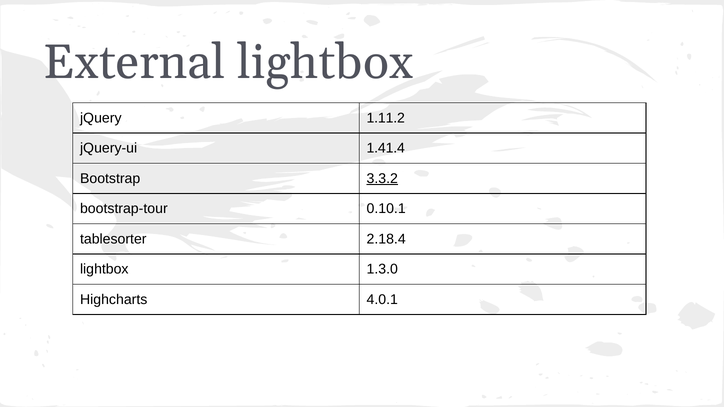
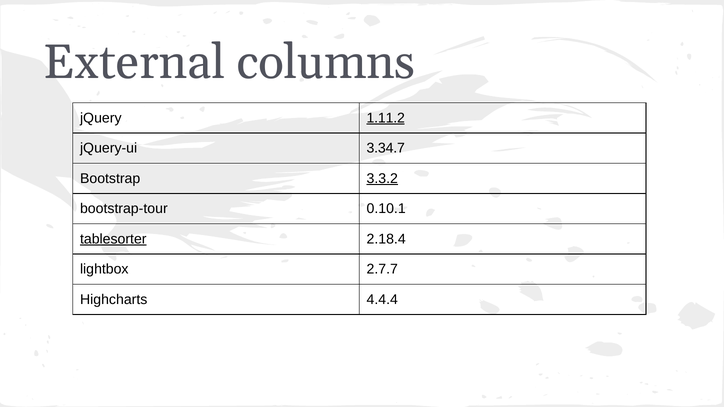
External lightbox: lightbox -> columns
1.11.2 underline: none -> present
1.41.4: 1.41.4 -> 3.34.7
tablesorter underline: none -> present
1.3.0: 1.3.0 -> 2.7.7
4.0.1: 4.0.1 -> 4.4.4
